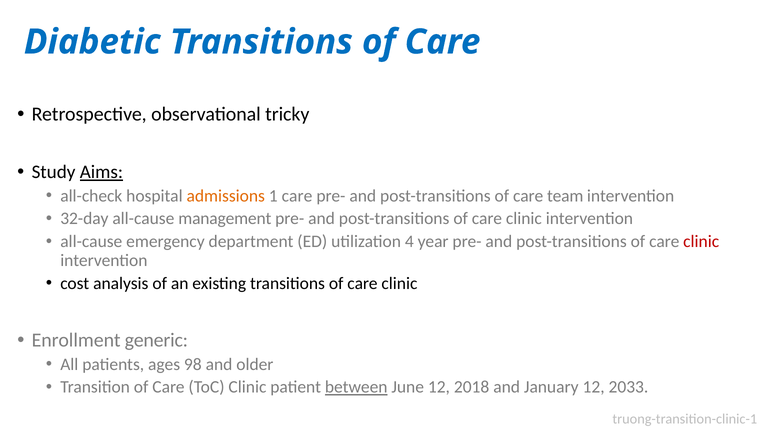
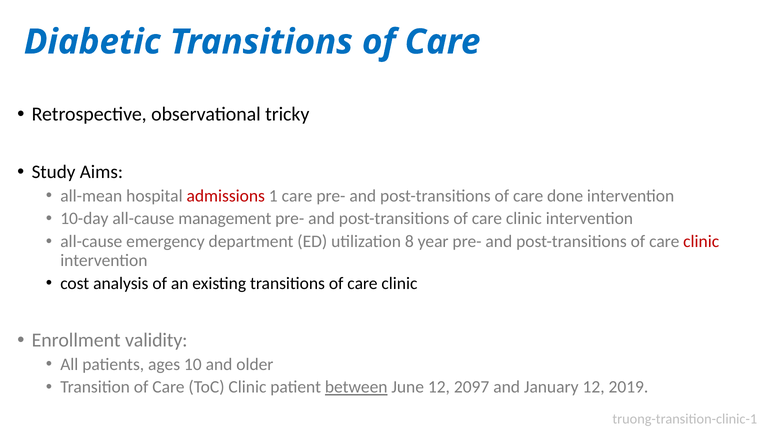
Aims underline: present -> none
all-check: all-check -> all-mean
admissions colour: orange -> red
team: team -> done
32-day: 32-day -> 10-day
4: 4 -> 8
generic: generic -> validity
98: 98 -> 10
2018: 2018 -> 2097
2033: 2033 -> 2019
